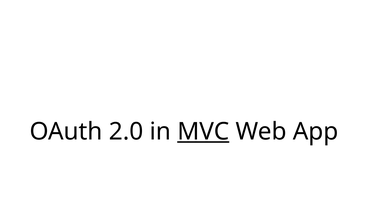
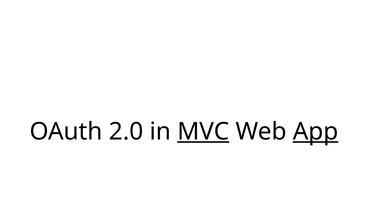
App underline: none -> present
